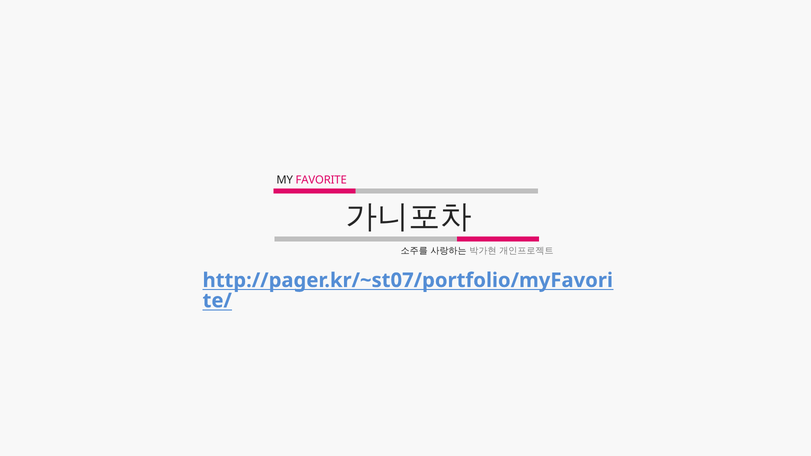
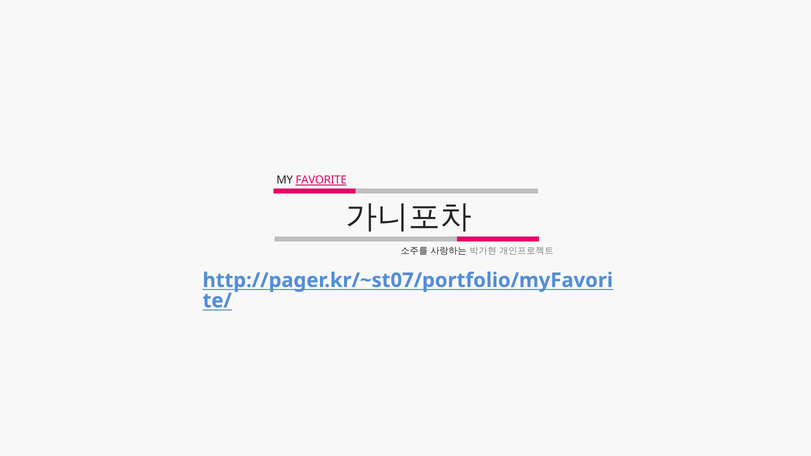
FAVORITE underline: none -> present
